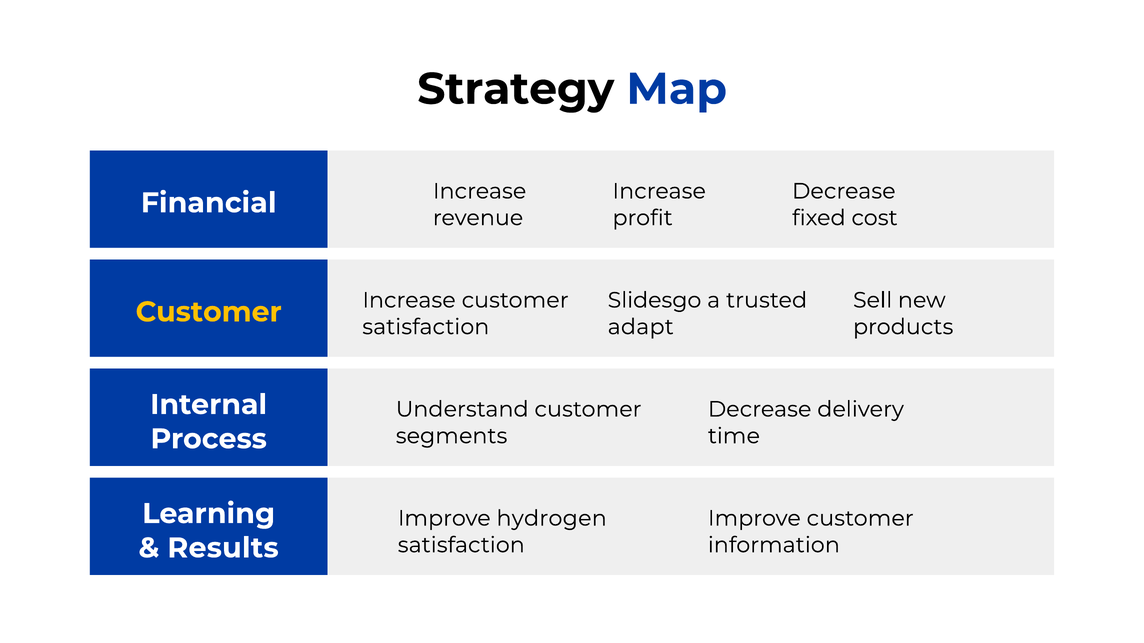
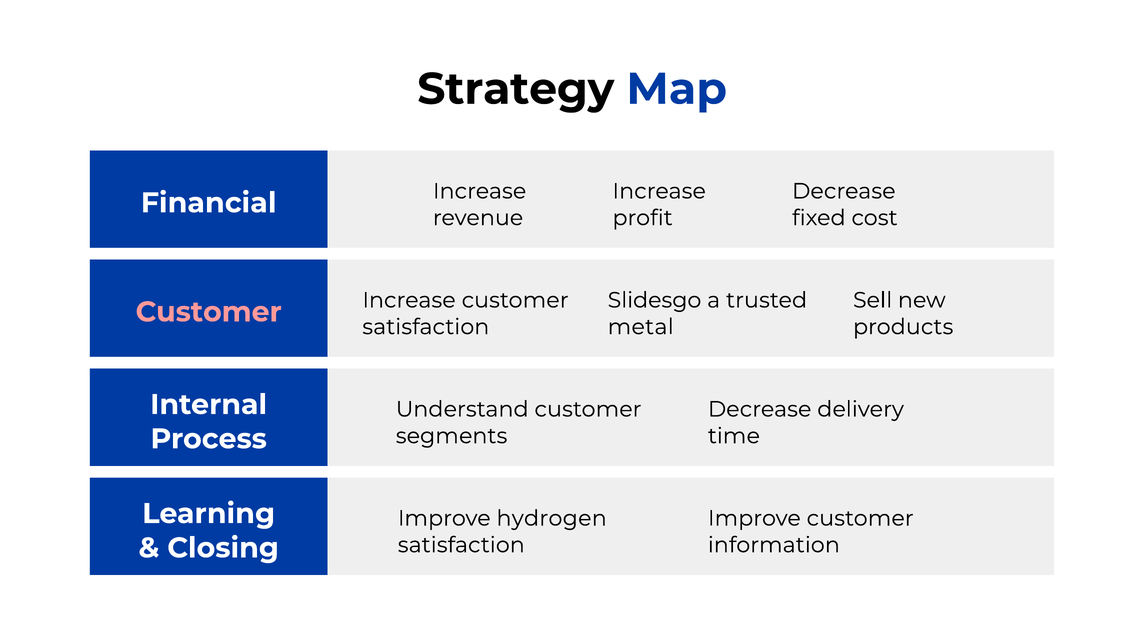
Customer at (209, 312) colour: yellow -> pink
adapt: adapt -> metal
Results: Results -> Closing
